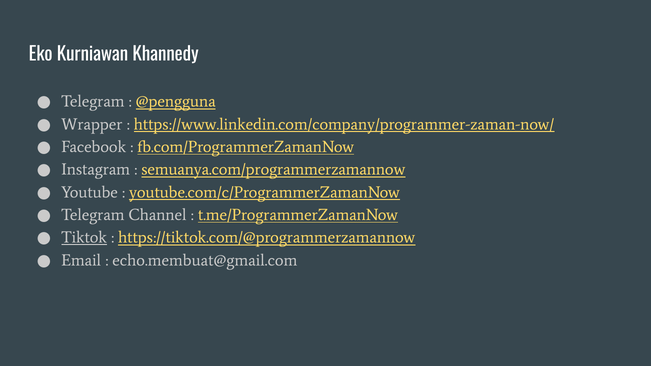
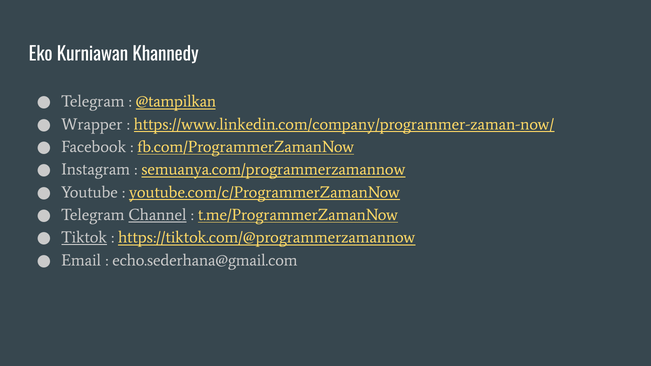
@pengguna: @pengguna -> @tampilkan
Channel underline: none -> present
echo.membuat@gmail.com: echo.membuat@gmail.com -> echo.sederhana@gmail.com
